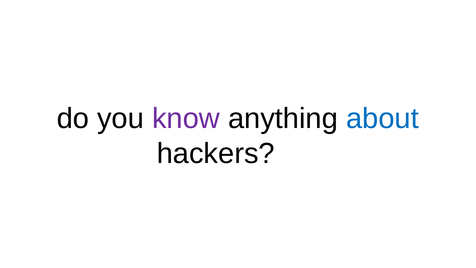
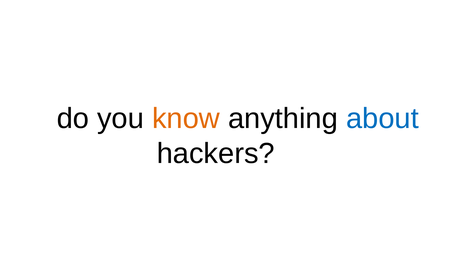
know colour: purple -> orange
